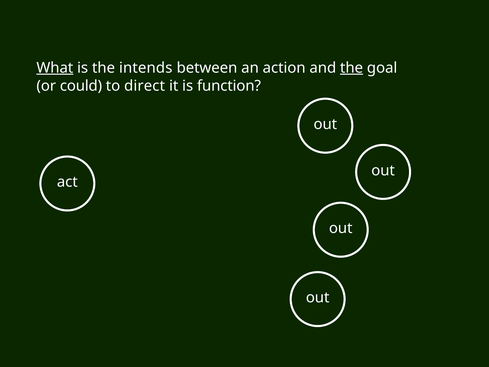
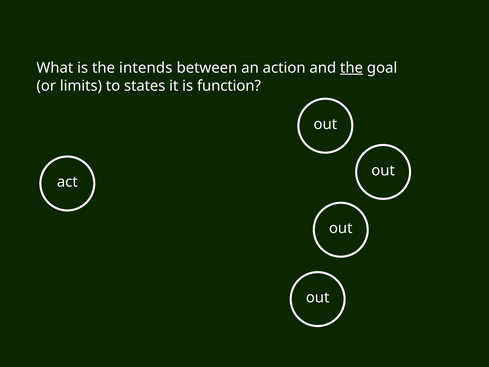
What underline: present -> none
could: could -> limits
direct: direct -> states
